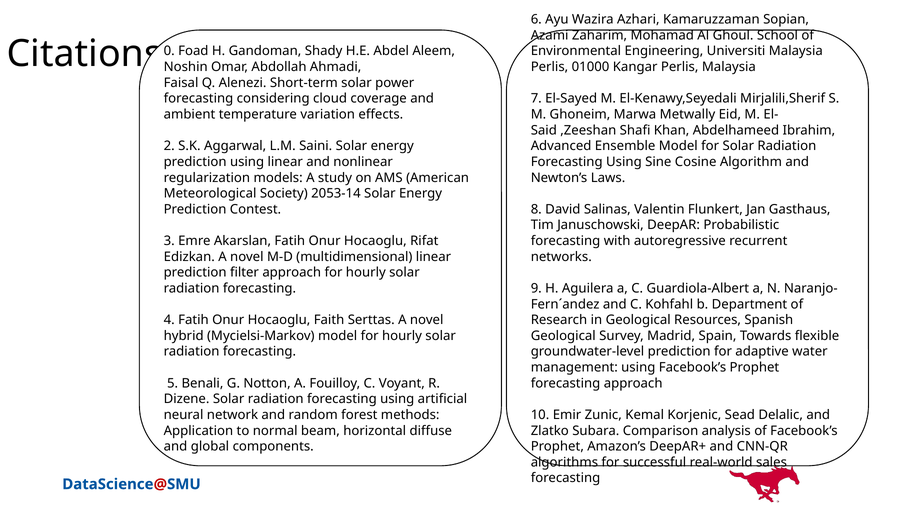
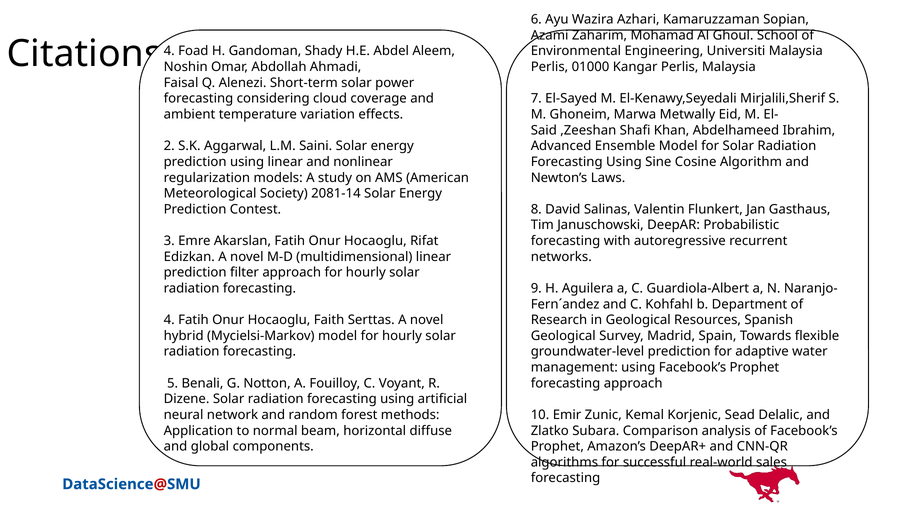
0 at (169, 51): 0 -> 4
2053-14: 2053-14 -> 2081-14
